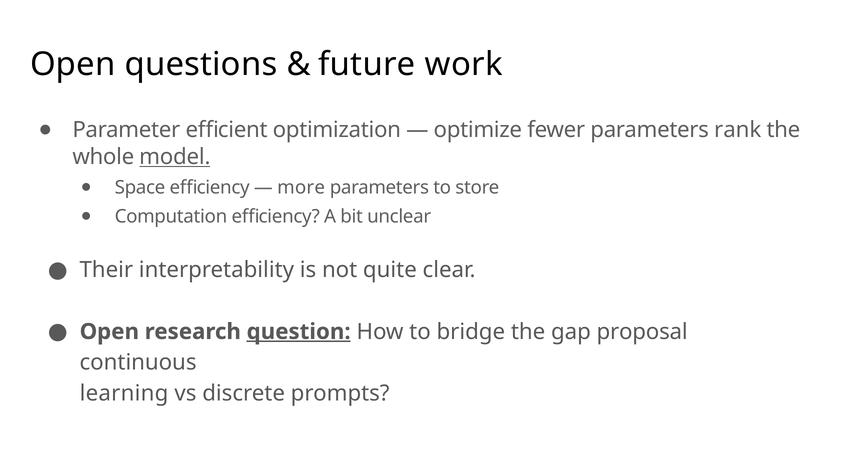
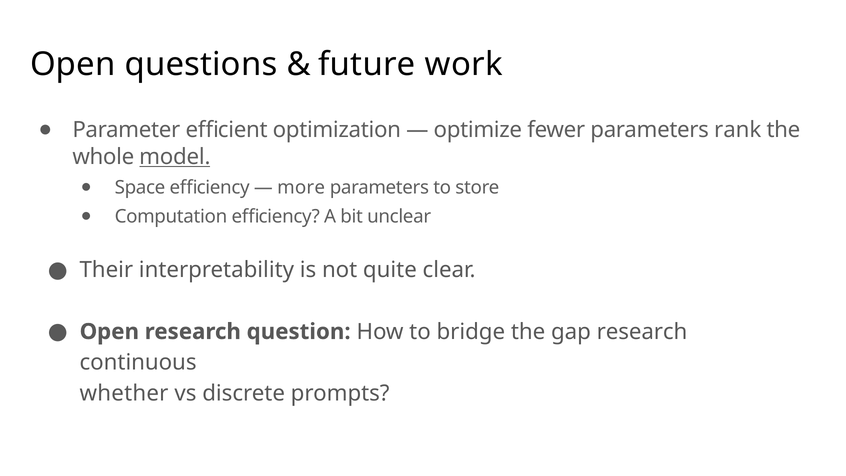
question underline: present -> none
gap proposal: proposal -> research
learning: learning -> whether
